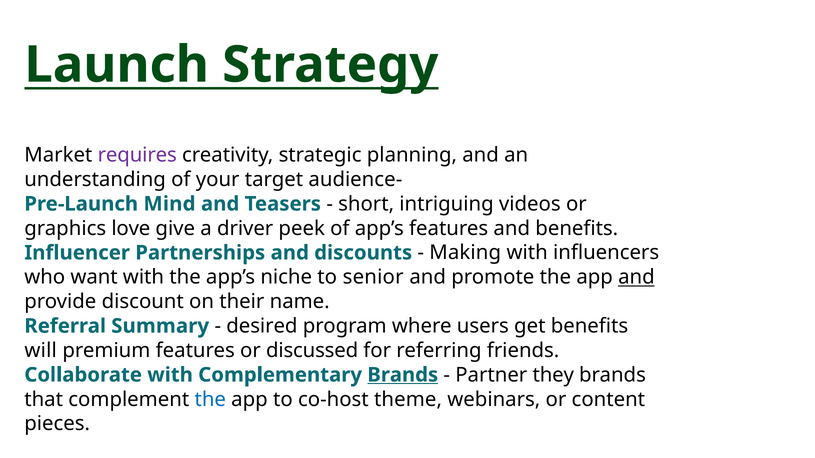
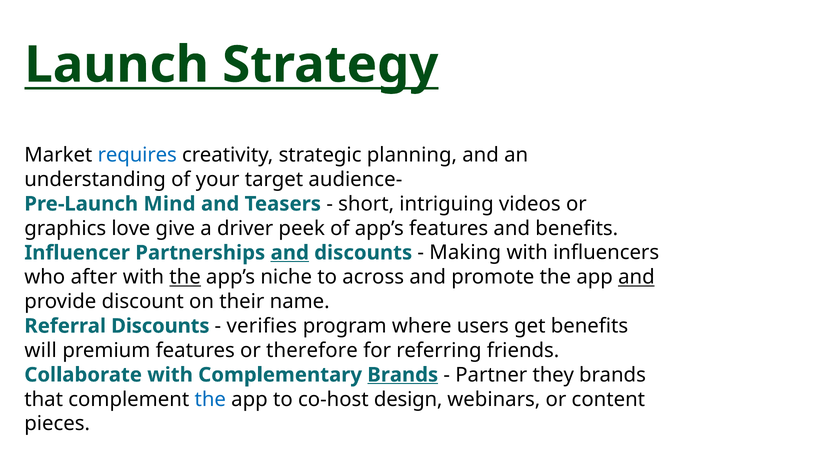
requires colour: purple -> blue
and at (290, 253) underline: none -> present
want: want -> after
the at (185, 277) underline: none -> present
senior: senior -> across
Referral Summary: Summary -> Discounts
desired: desired -> verifies
discussed: discussed -> therefore
theme: theme -> design
